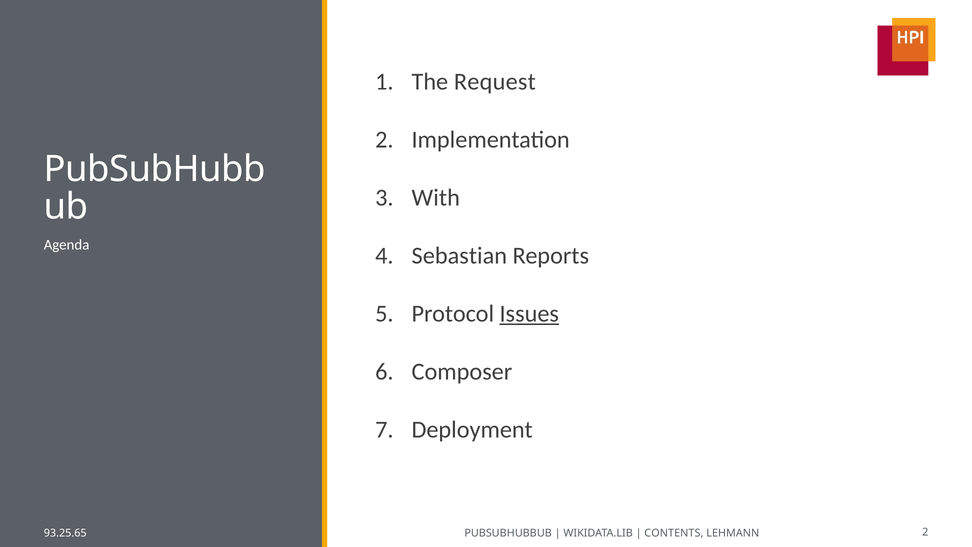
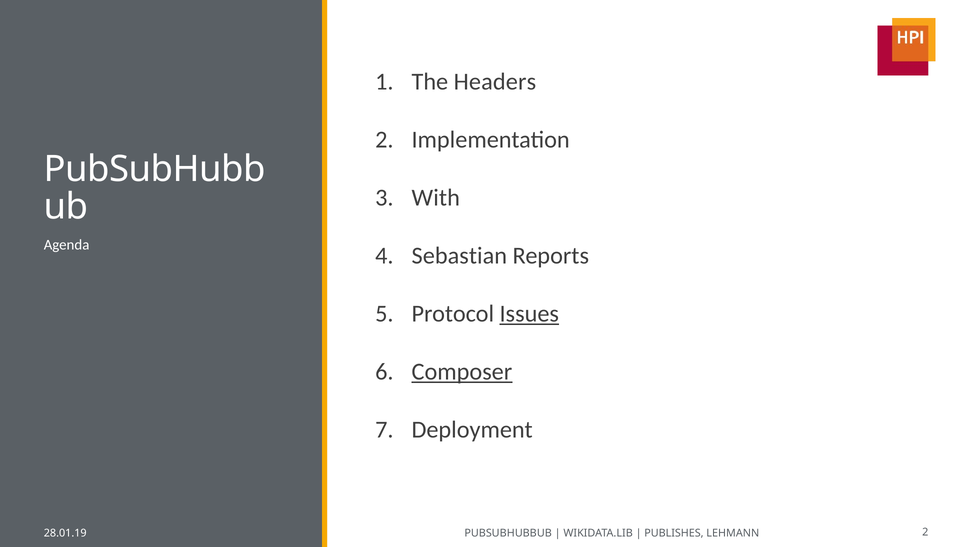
Request: Request -> Headers
Composer underline: none -> present
93.25.65: 93.25.65 -> 28.01.19
CONTENTS: CONTENTS -> PUBLISHES
